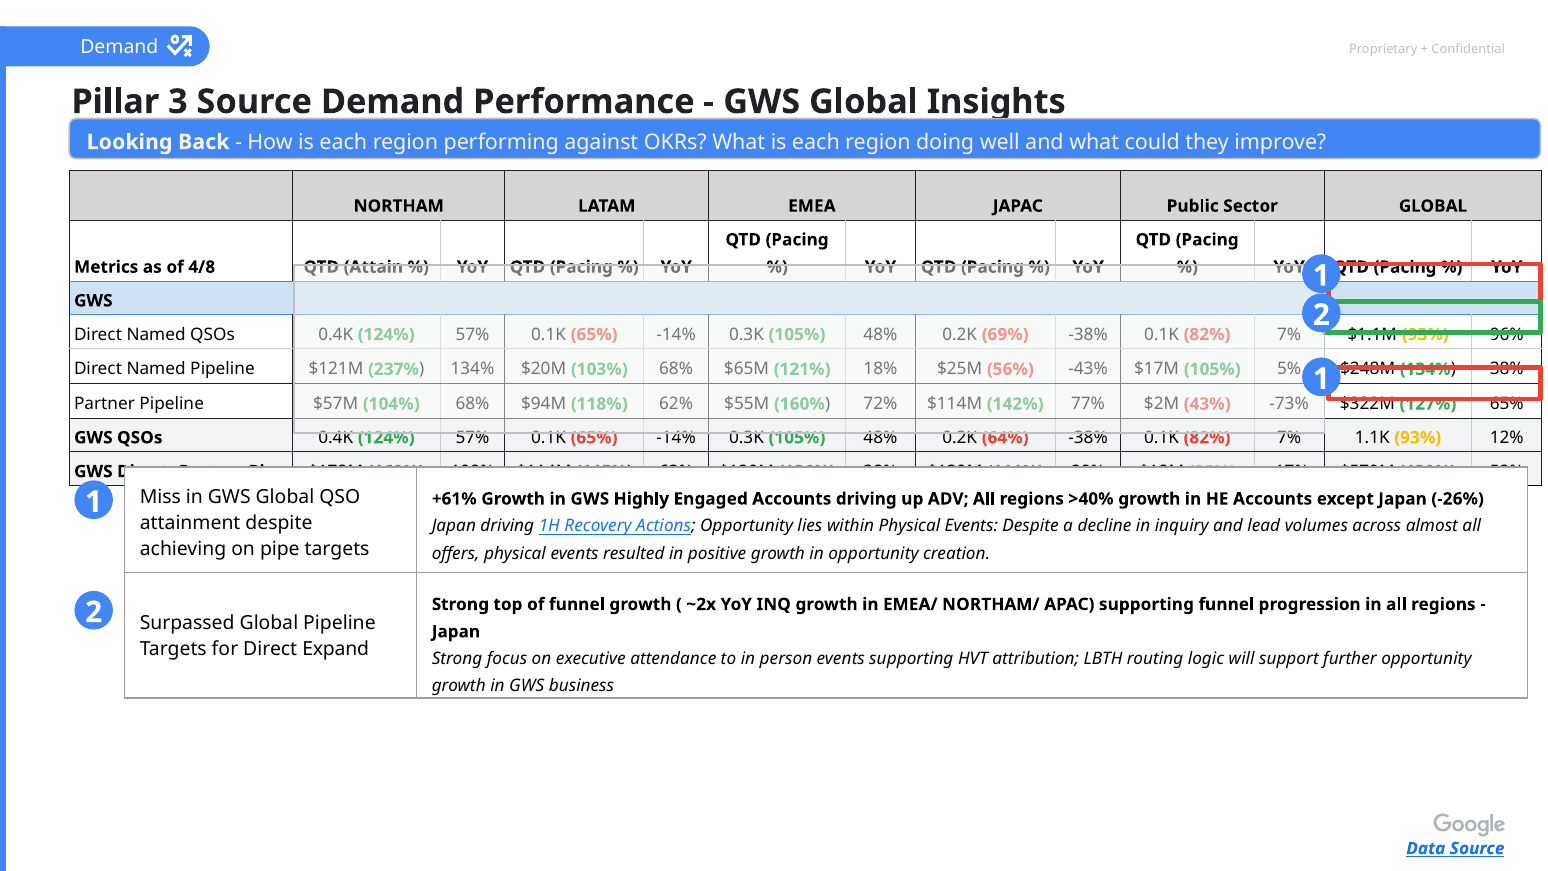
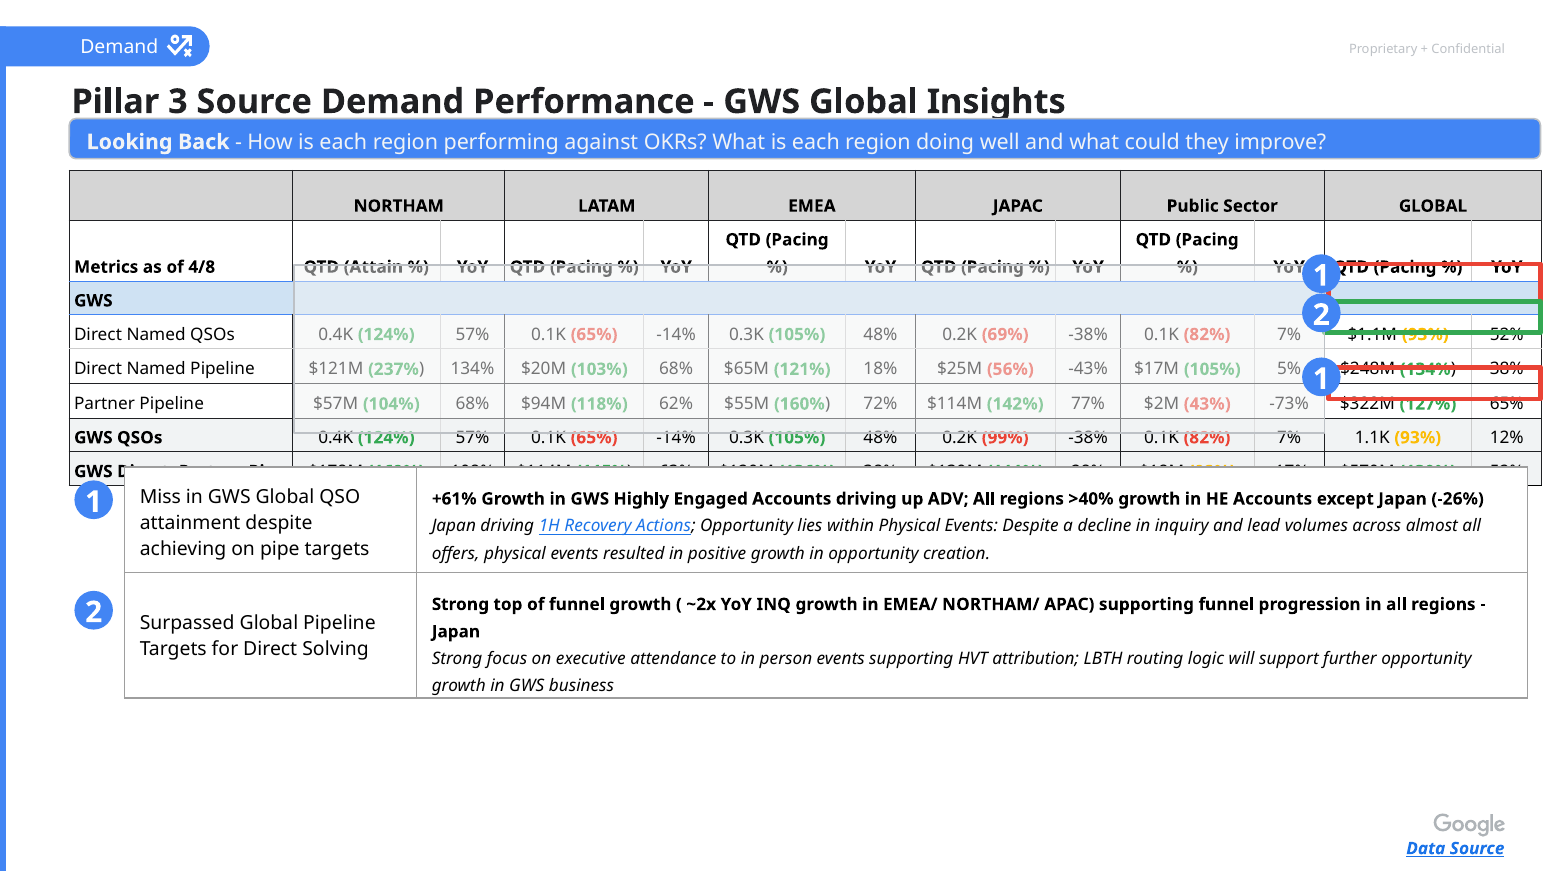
93% 96%: 96% -> 52%
64%: 64% -> 99%
Expand: Expand -> Solving
